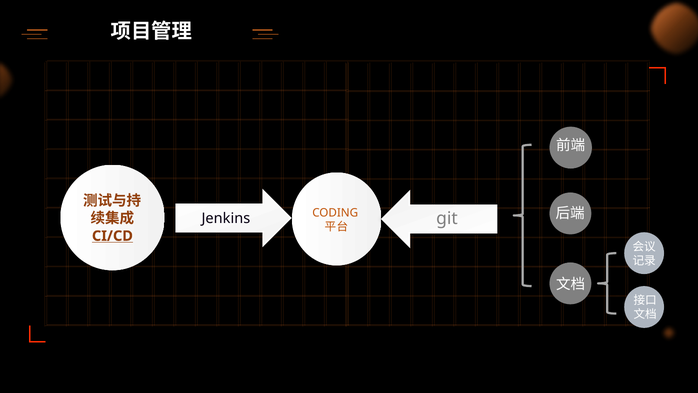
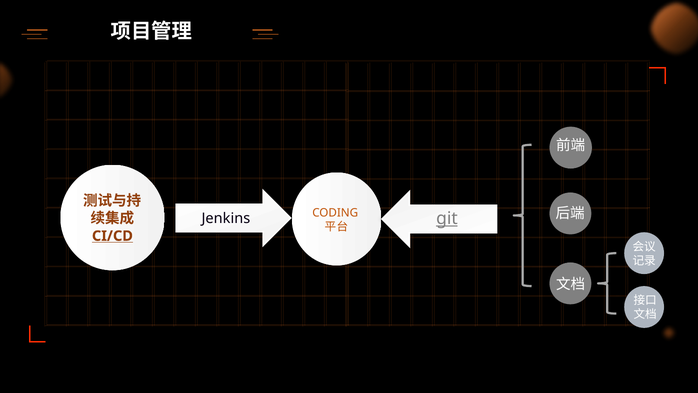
git underline: none -> present
